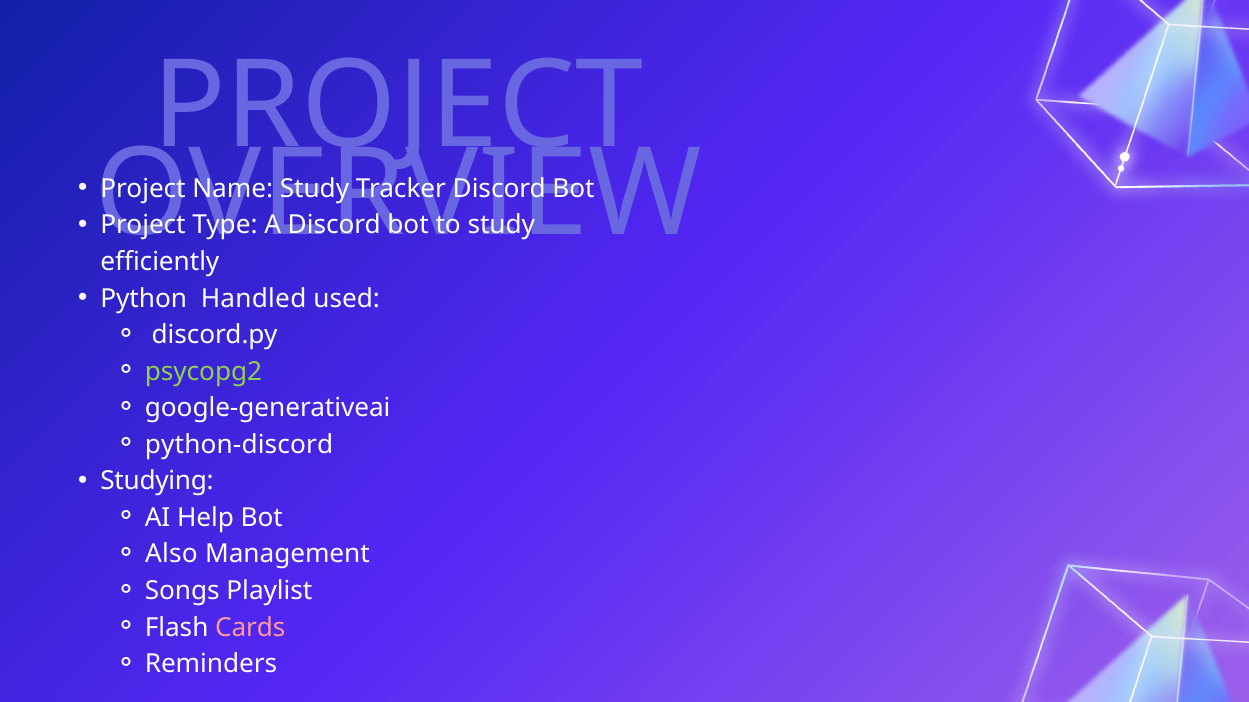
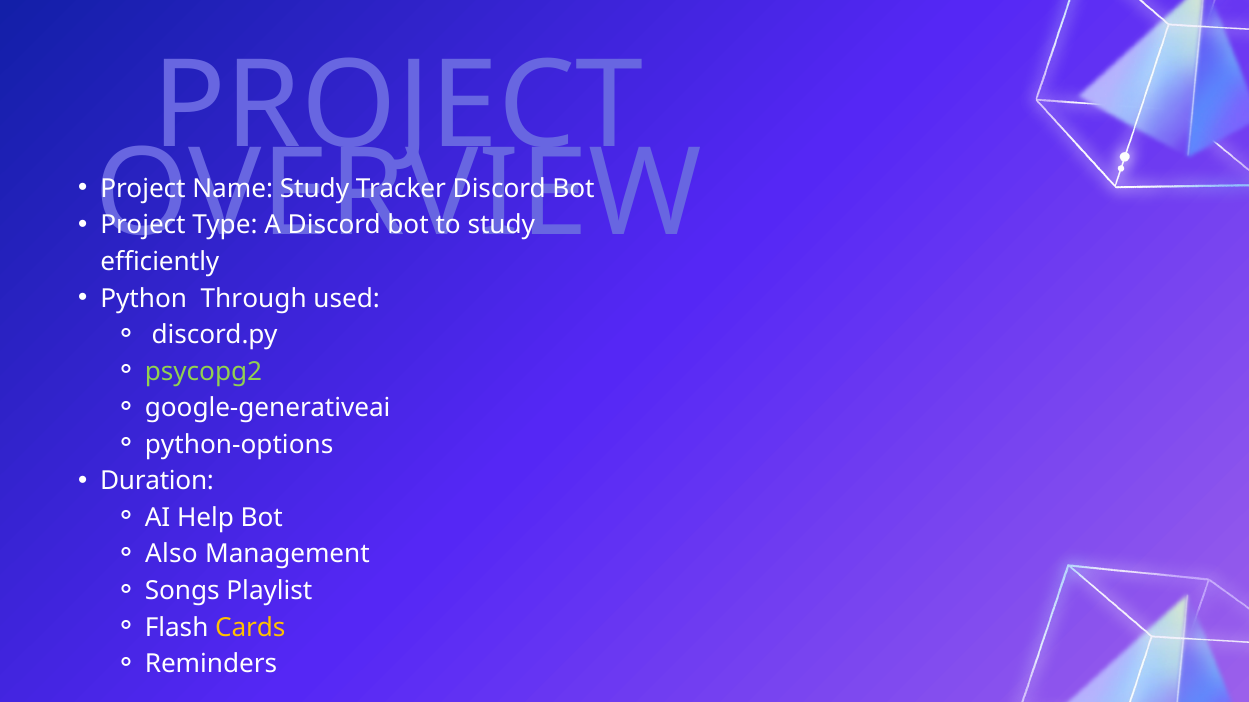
Handled: Handled -> Through
python-discord: python-discord -> python-options
Studying: Studying -> Duration
Cards colour: pink -> yellow
